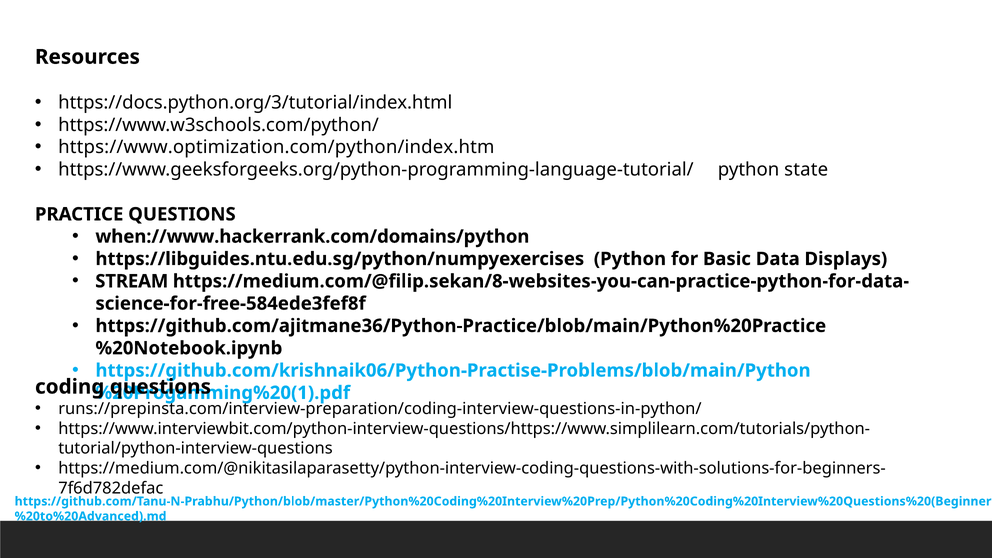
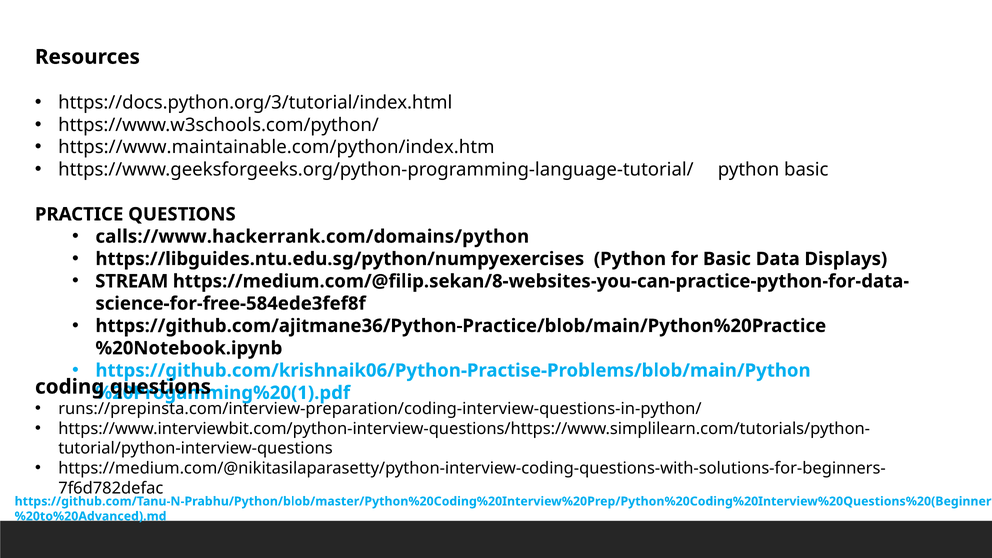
https://www.optimization.com/python/index.htm: https://www.optimization.com/python/index.htm -> https://www.maintainable.com/python/index.htm
python state: state -> basic
when://www.hackerrank.com/domains/python: when://www.hackerrank.com/domains/python -> calls://www.hackerrank.com/domains/python
